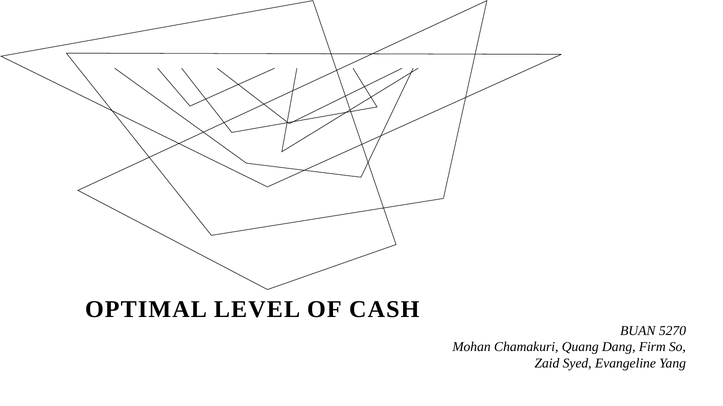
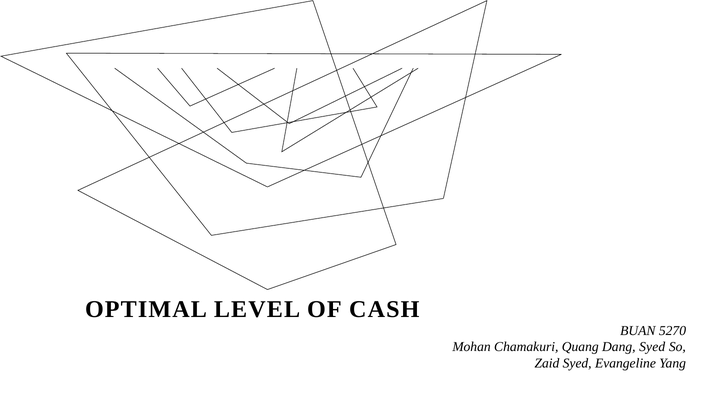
Dang Firm: Firm -> Syed
